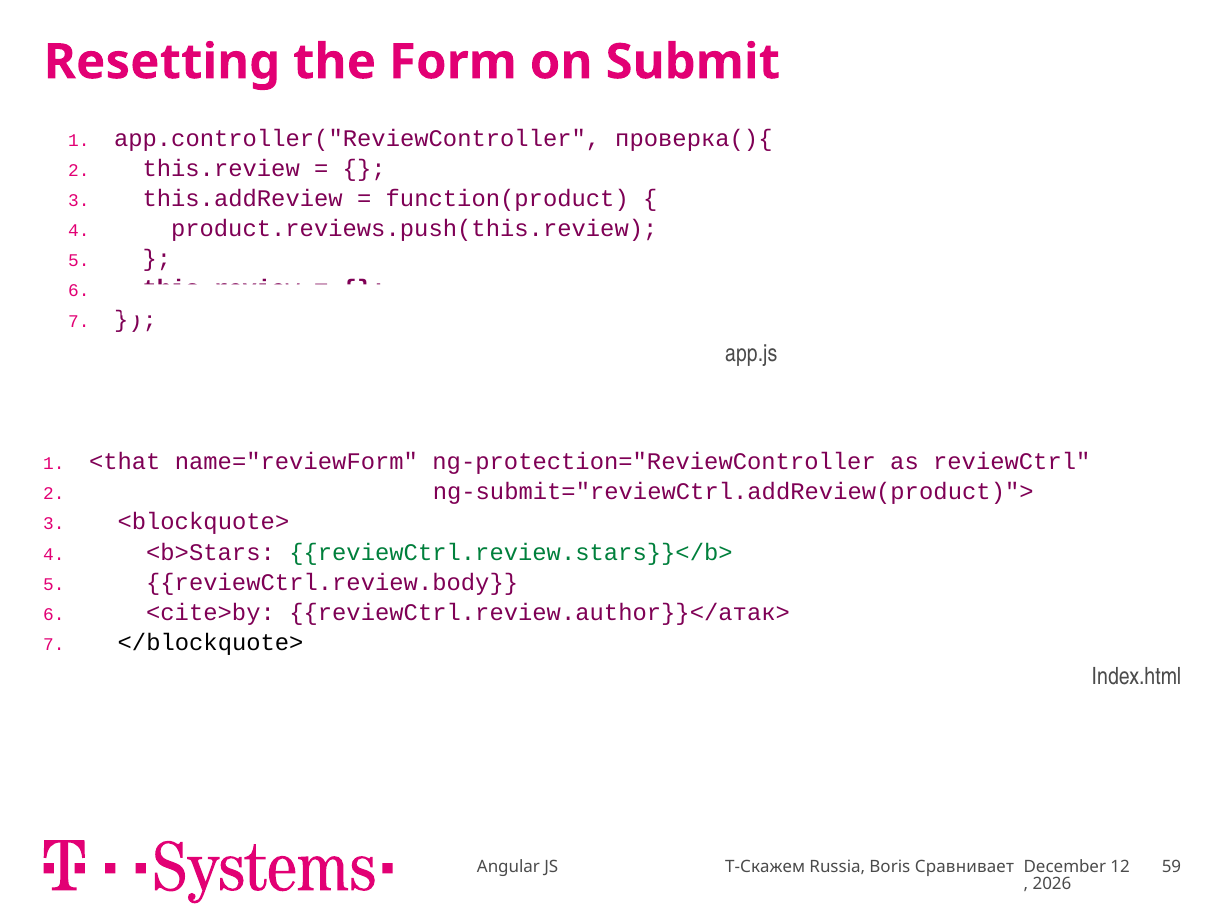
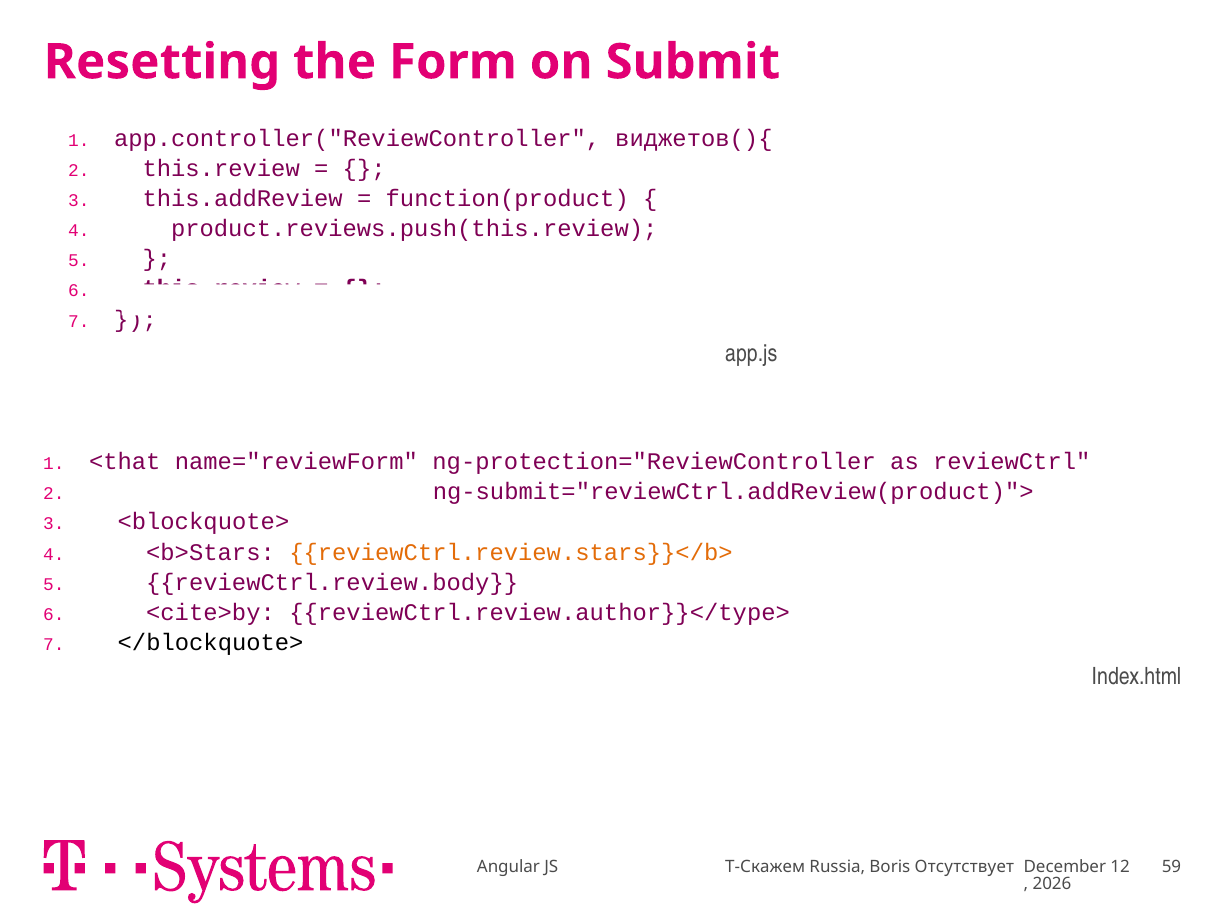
проверка(){: проверка(){ -> виджетов(){
reviewCtrl.review.stars}}</b> colour: green -> orange
reviewCtrl.review.author}}</атак>: reviewCtrl.review.author}}</атак> -> reviewCtrl.review.author}}</type>
Сравнивает: Сравнивает -> Отсутствует
